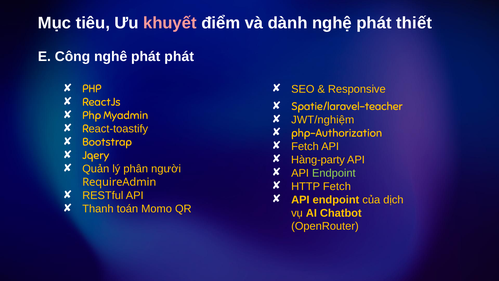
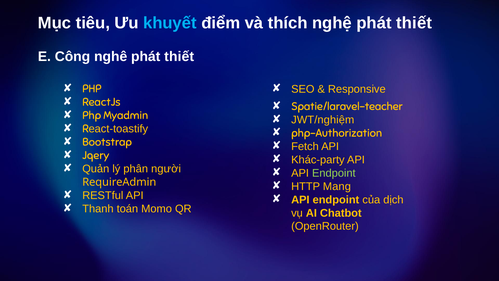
khuyết colour: pink -> light blue
dành: dành -> thích
nghê phát phát: phát -> thiết
Hàng-party: Hàng-party -> Khác-party
HTTP Fetch: Fetch -> Mang
